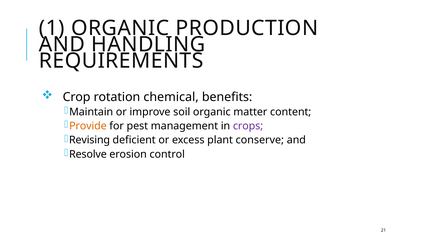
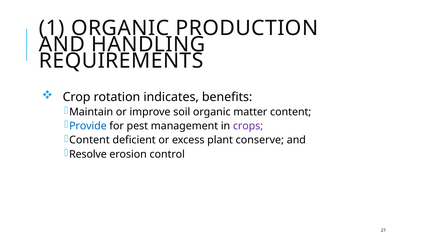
chemical: chemical -> indicates
Provide colour: orange -> blue
Revising at (90, 140): Revising -> Content
